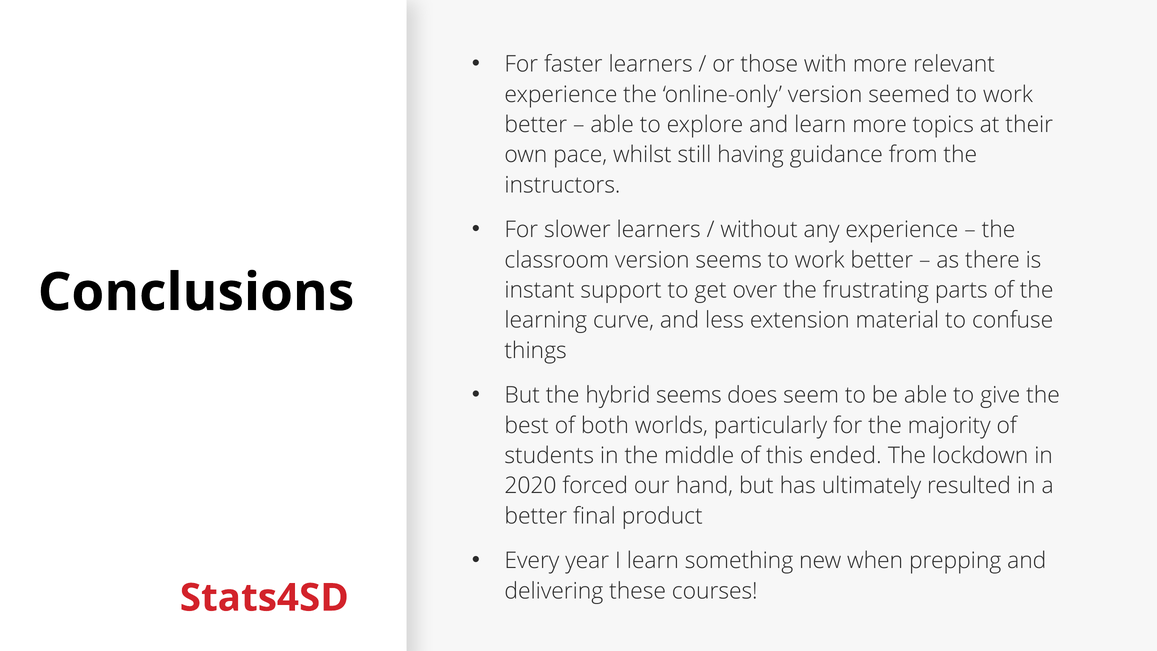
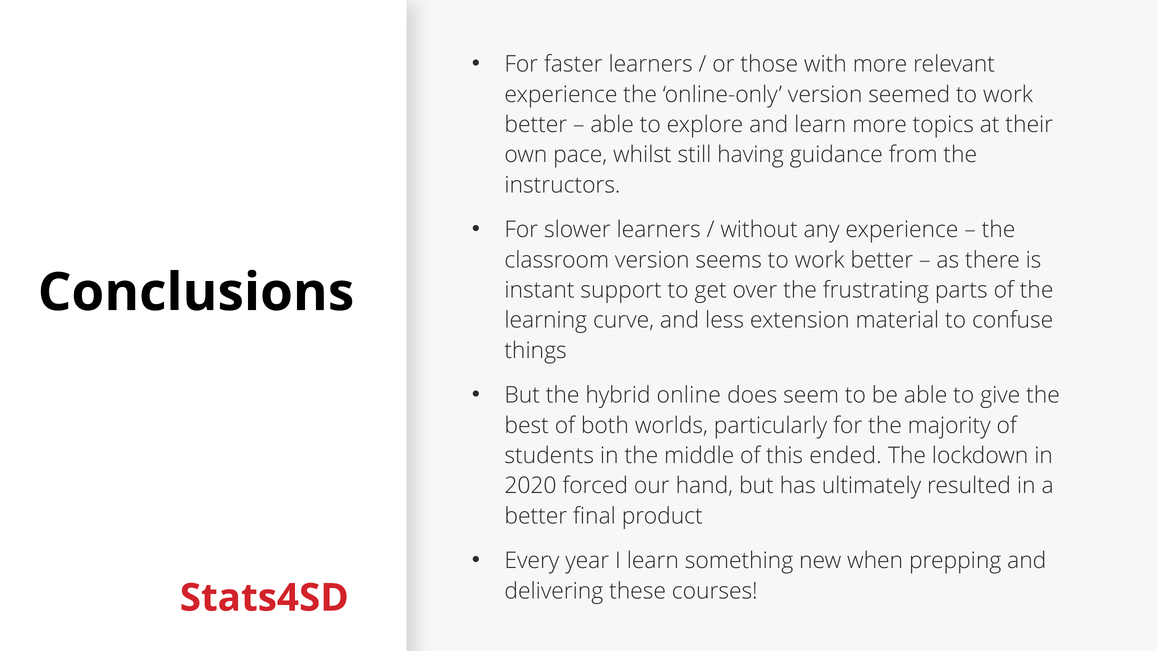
hybrid seems: seems -> online
